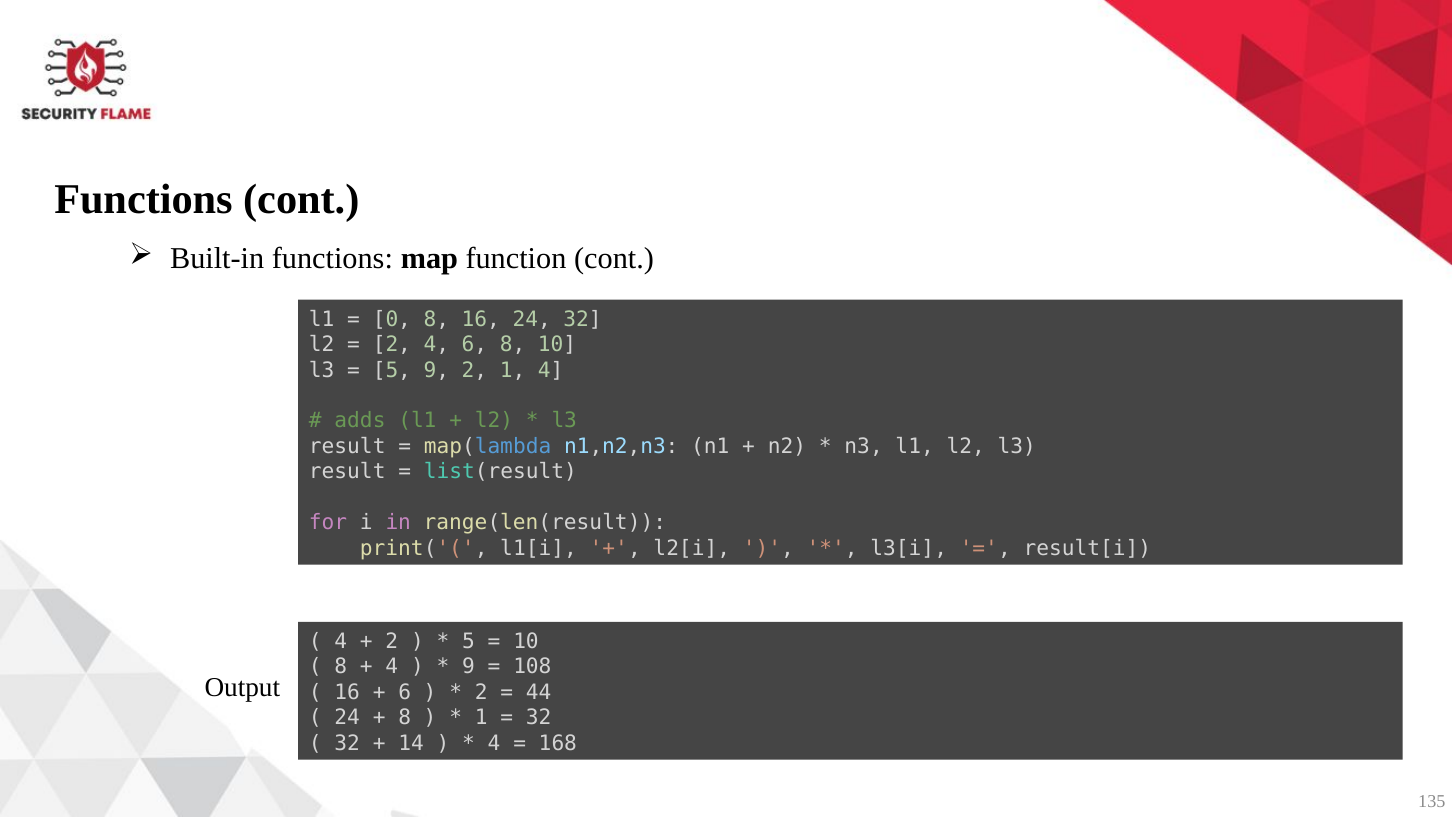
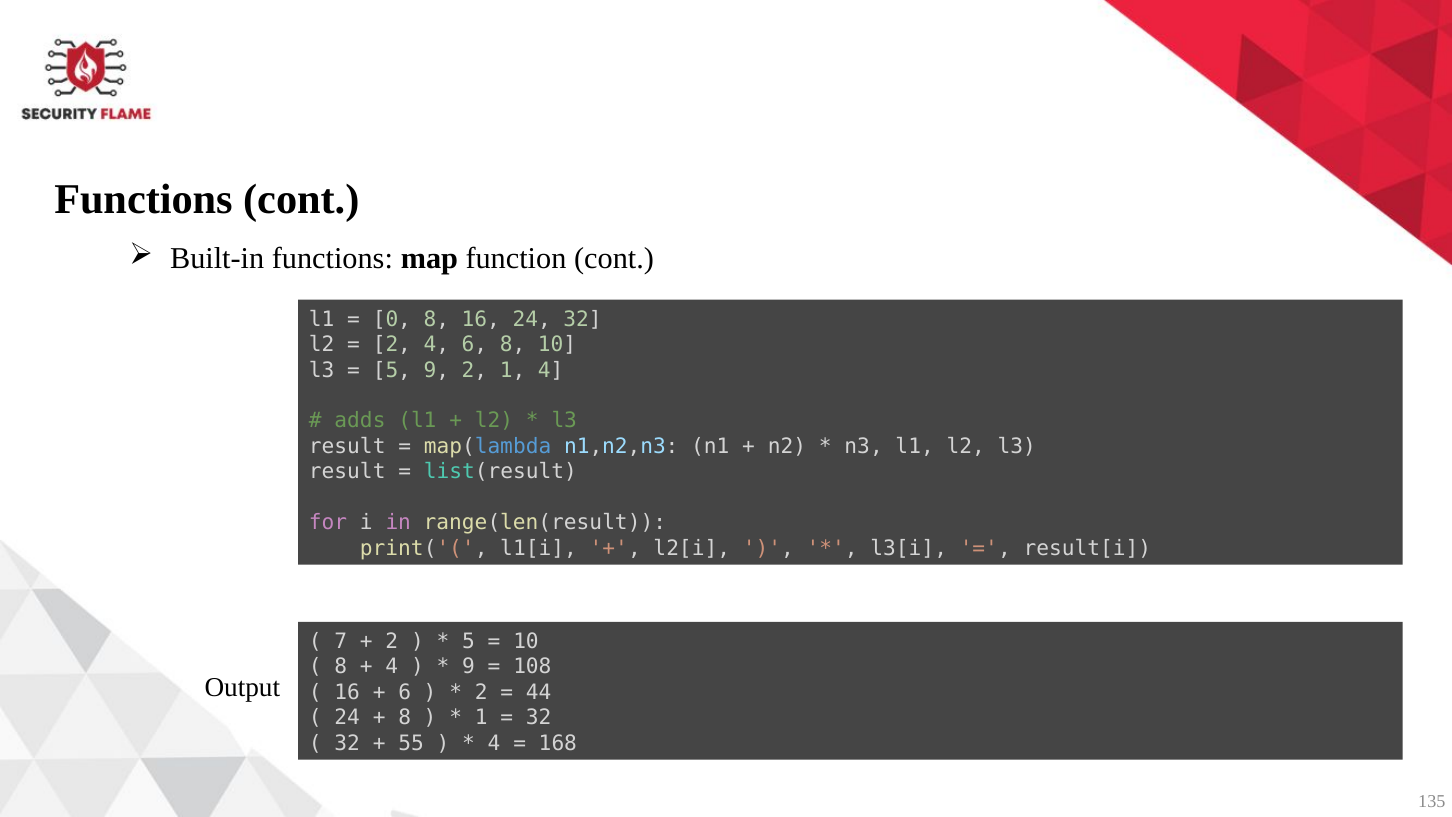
4 at (341, 641): 4 -> 7
14: 14 -> 55
